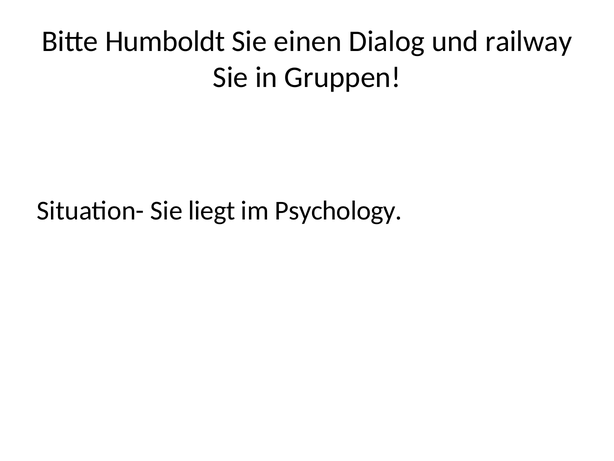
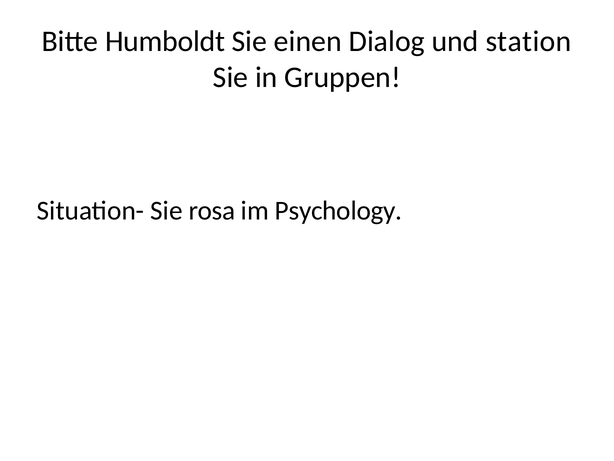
railway: railway -> station
liegt: liegt -> rosa
